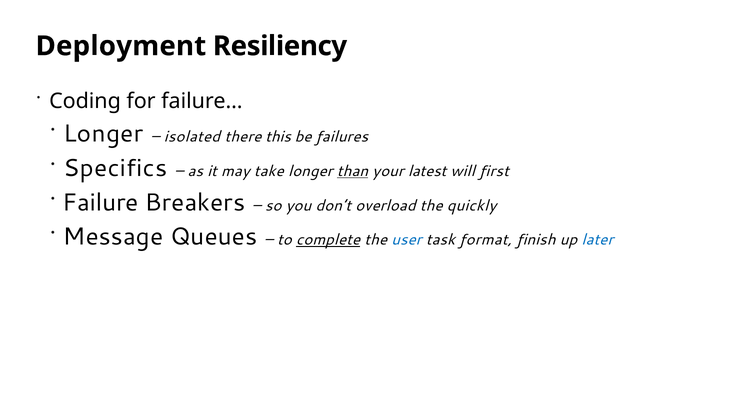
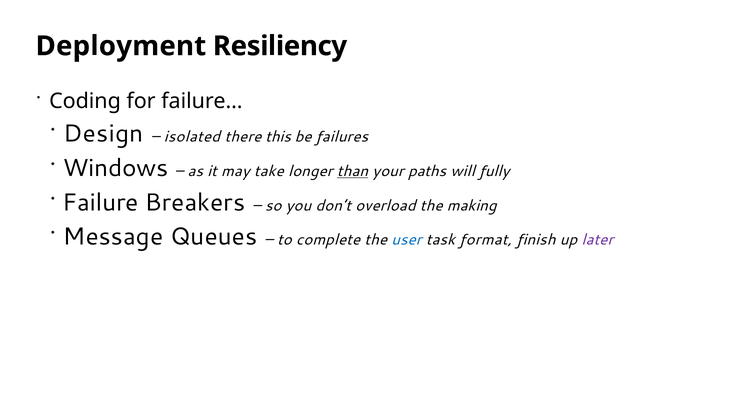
Longer at (103, 134): Longer -> Design
Specifics: Specifics -> Windows
latest: latest -> paths
first: first -> fully
quickly: quickly -> making
complete underline: present -> none
later colour: blue -> purple
